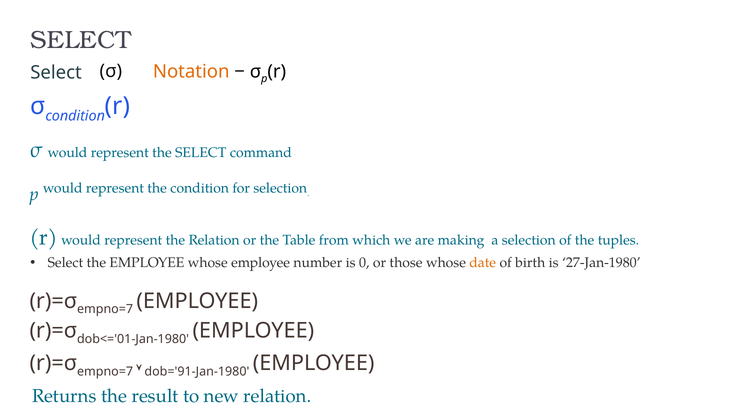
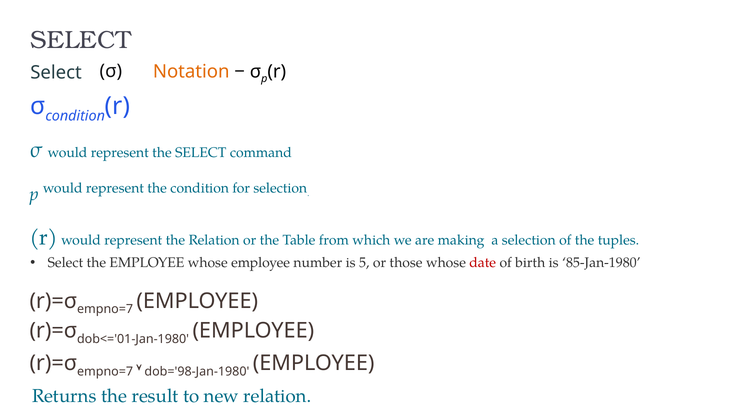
0: 0 -> 5
date colour: orange -> red
27-Jan-1980: 27-Jan-1980 -> 85-Jan-1980
dob='91-Jan-1980: dob='91-Jan-1980 -> dob='98-Jan-1980
